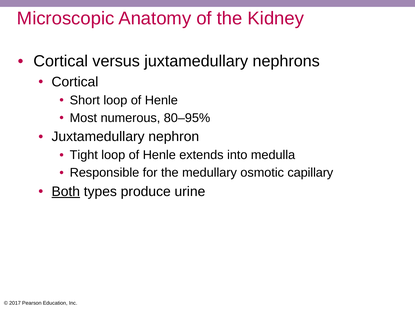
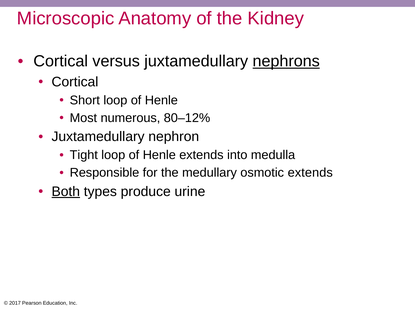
nephrons underline: none -> present
80–95%: 80–95% -> 80–12%
osmotic capillary: capillary -> extends
